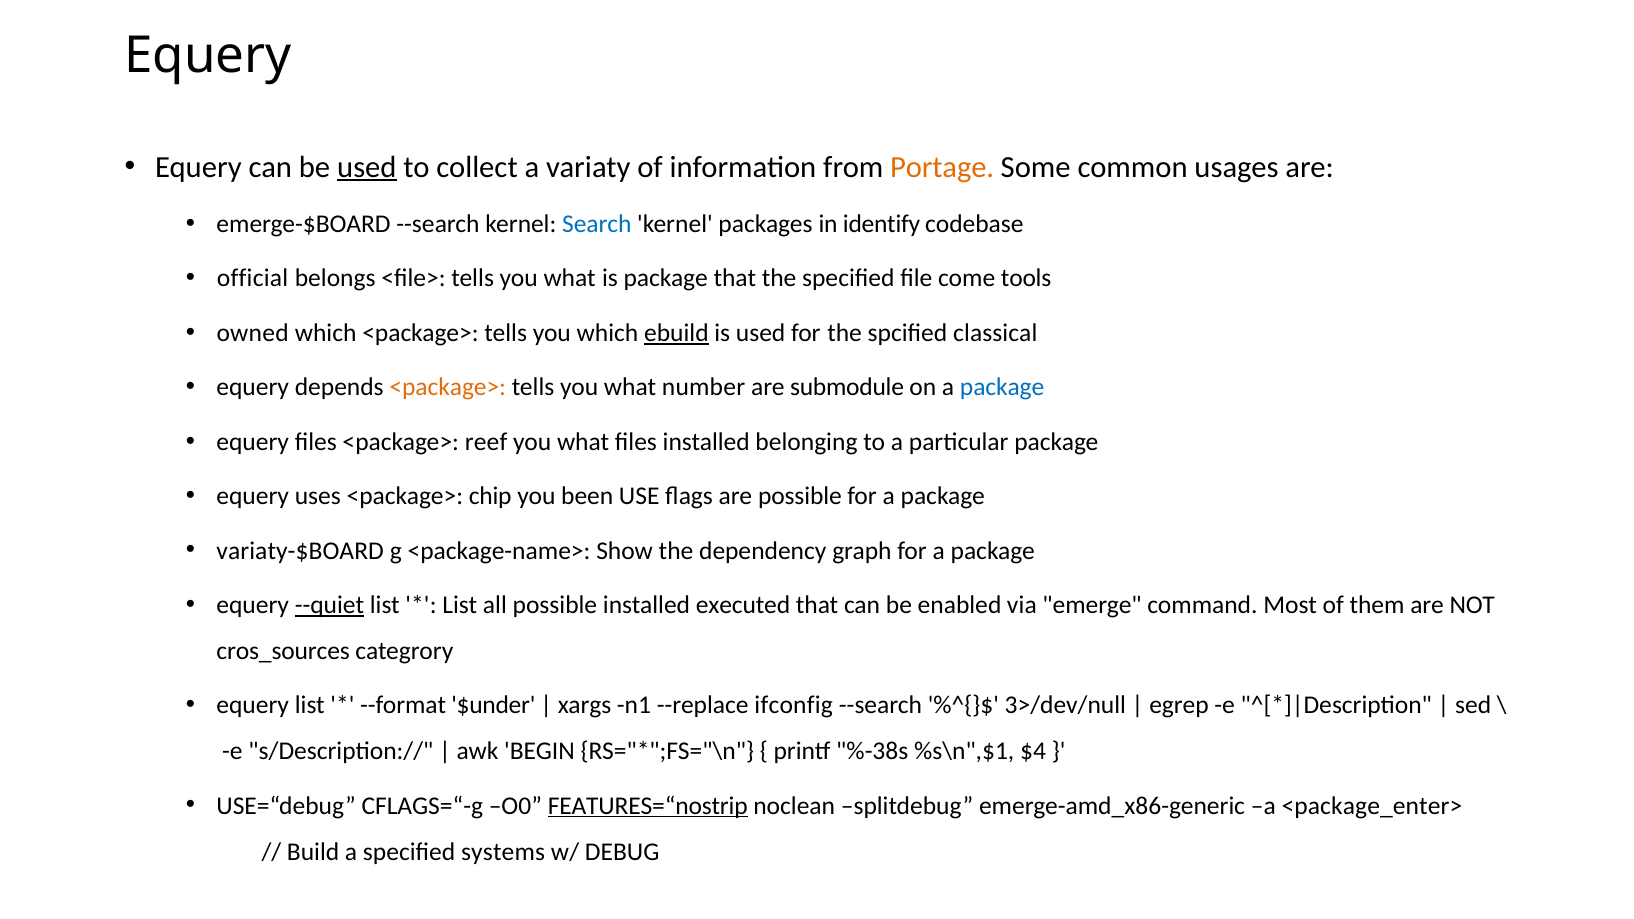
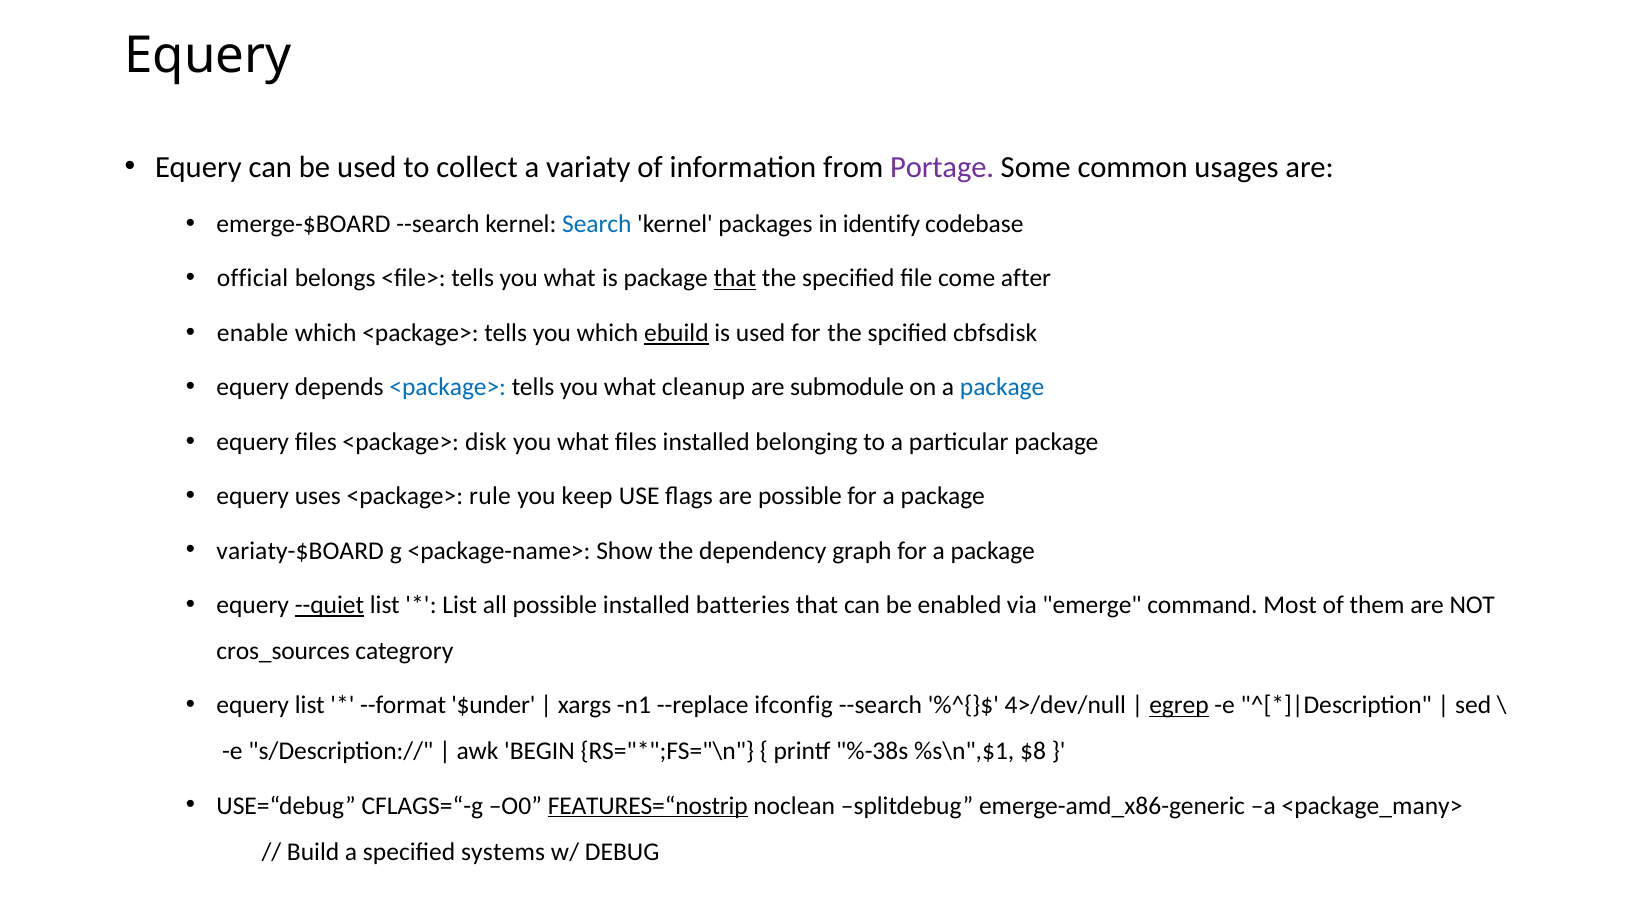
used at (367, 167) underline: present -> none
Portage colour: orange -> purple
that at (735, 279) underline: none -> present
tools: tools -> after
owned: owned -> enable
classical: classical -> cbfsdisk
<package> at (448, 387) colour: orange -> blue
number: number -> cleanup
reef: reef -> disk
chip: chip -> rule
been: been -> keep
executed: executed -> batteries
3>/dev/null: 3>/dev/null -> 4>/dev/null
egrep underline: none -> present
$4: $4 -> $8
<package_enter>: <package_enter> -> <package_many>
